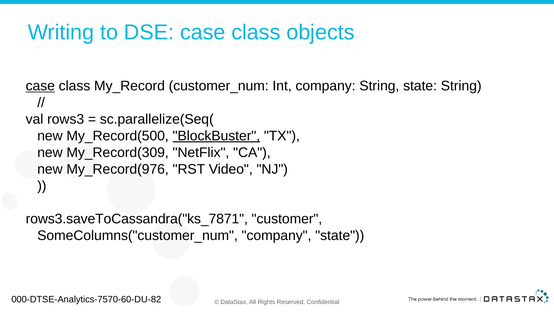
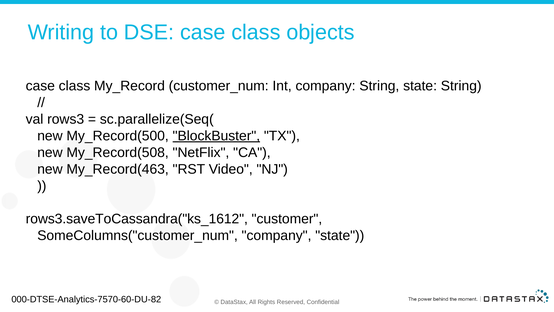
case at (40, 86) underline: present -> none
My_Record(309: My_Record(309 -> My_Record(508
My_Record(976: My_Record(976 -> My_Record(463
rows3.saveToCassandra("ks_7871: rows3.saveToCassandra("ks_7871 -> rows3.saveToCassandra("ks_1612
